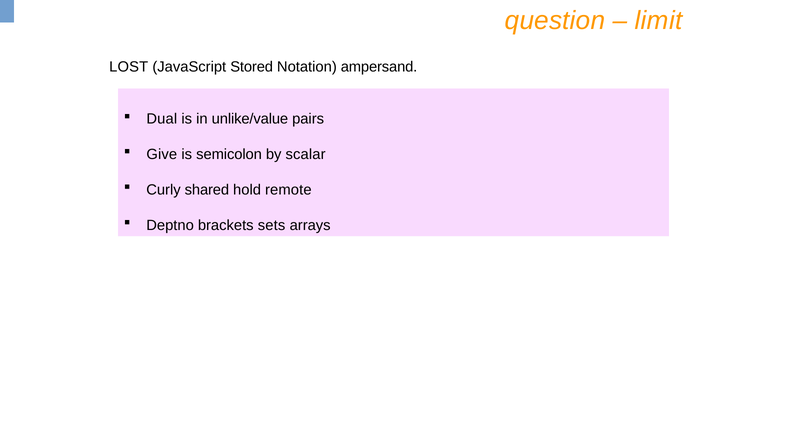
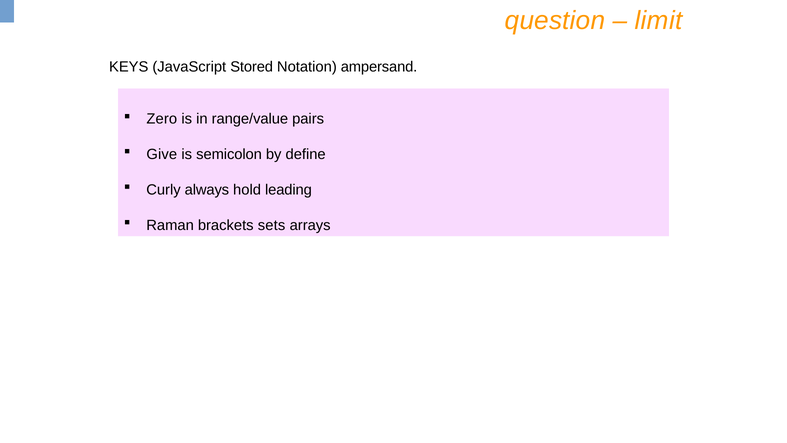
LOST: LOST -> KEYS
Dual: Dual -> Zero
unlike/value: unlike/value -> range/value
scalar: scalar -> define
shared: shared -> always
remote: remote -> leading
Deptno: Deptno -> Raman
